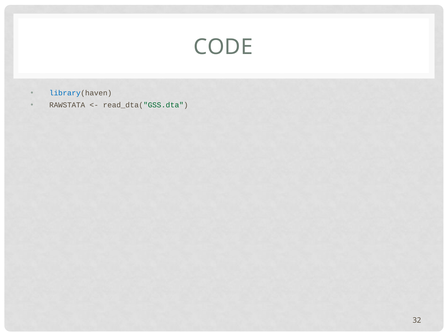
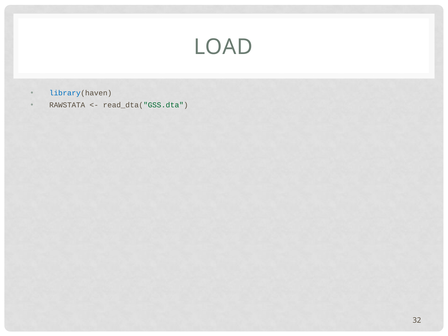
CODE: CODE -> LOAD
